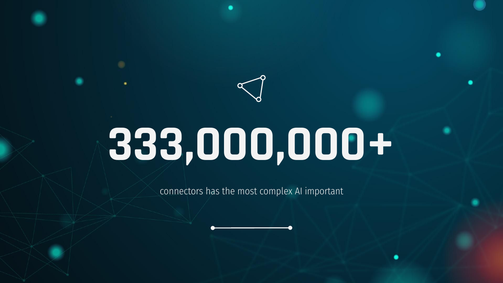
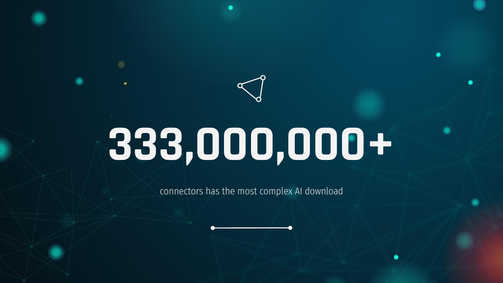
important: important -> download
